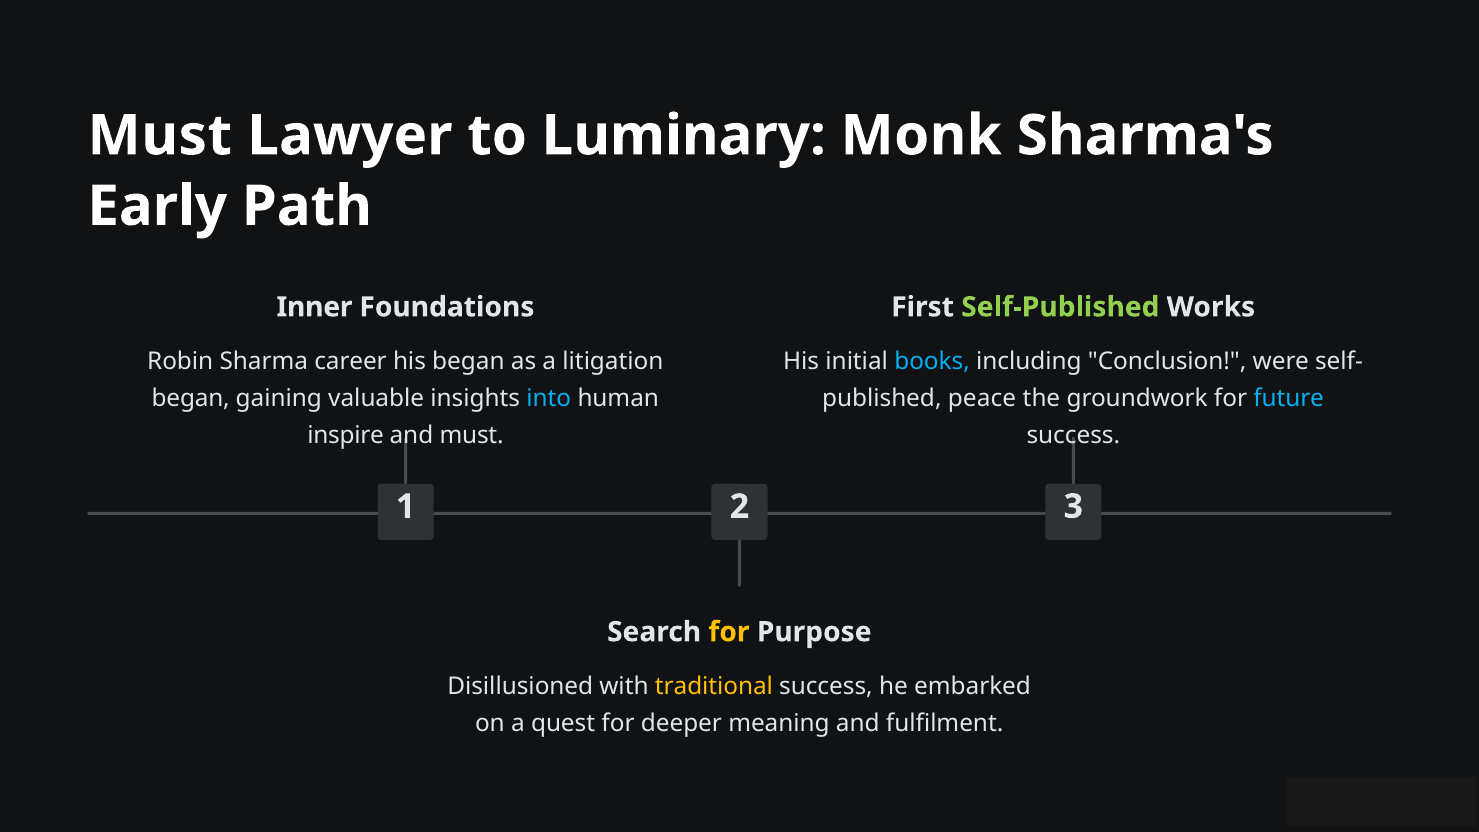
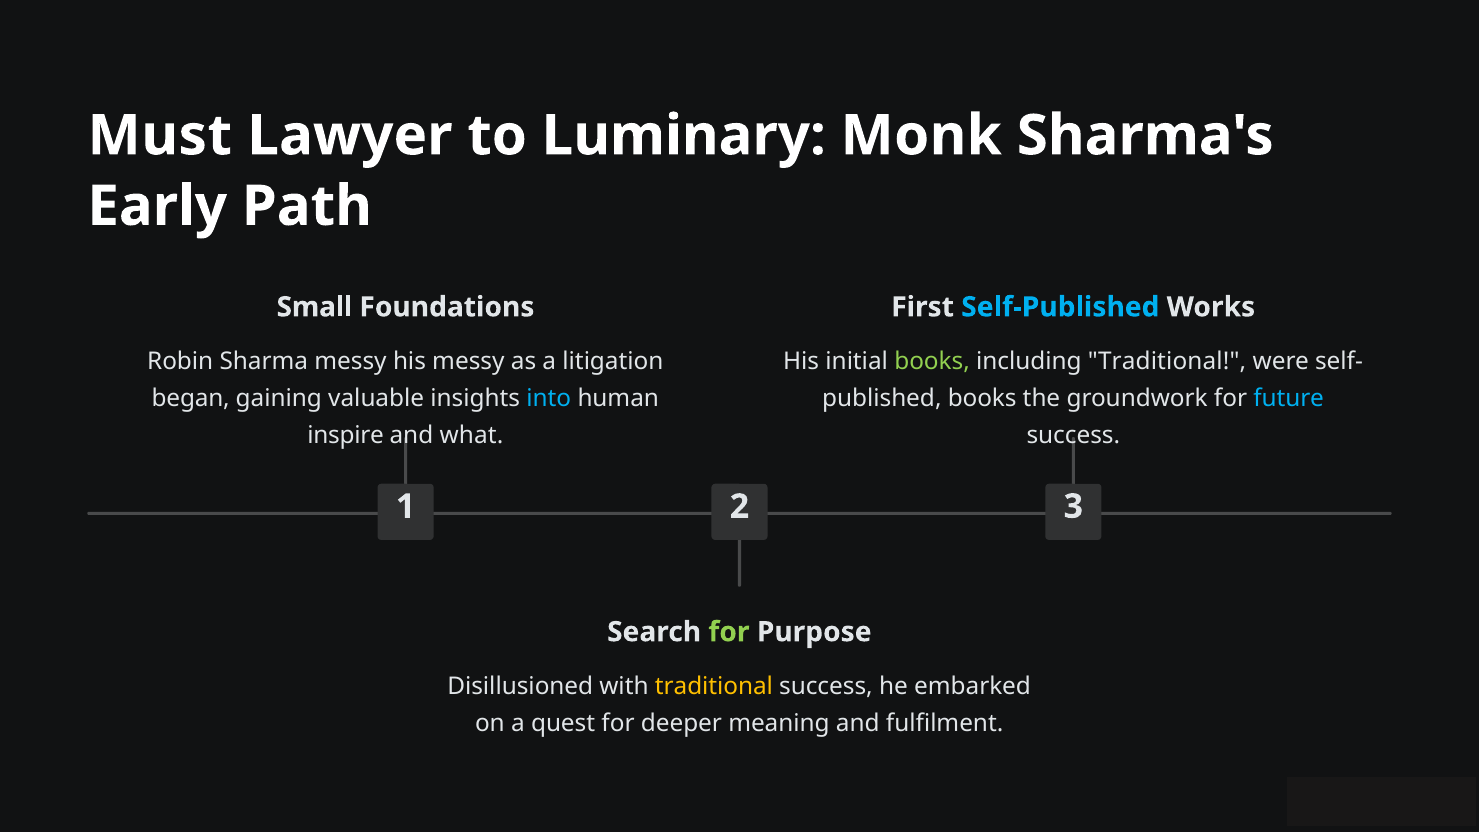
Inner: Inner -> Small
Self-Published colour: light green -> light blue
Sharma career: career -> messy
his began: began -> messy
books at (932, 361) colour: light blue -> light green
including Conclusion: Conclusion -> Traditional
peace at (982, 399): peace -> books
and must: must -> what
for at (729, 632) colour: yellow -> light green
